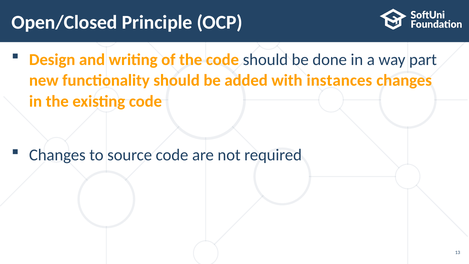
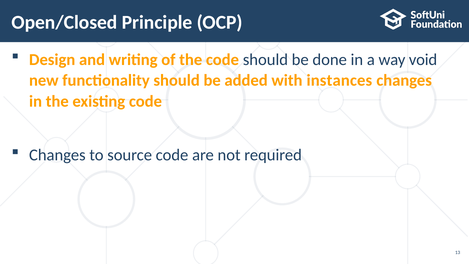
part: part -> void
